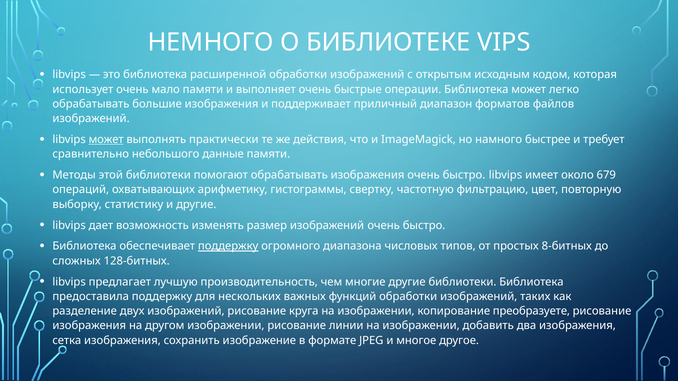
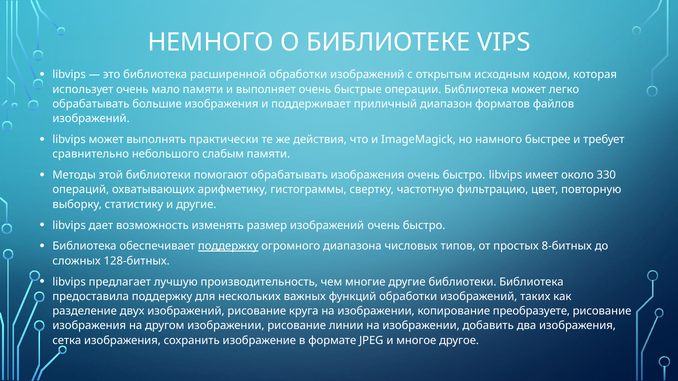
может at (106, 140) underline: present -> none
данные: данные -> слабым
679: 679 -> 330
